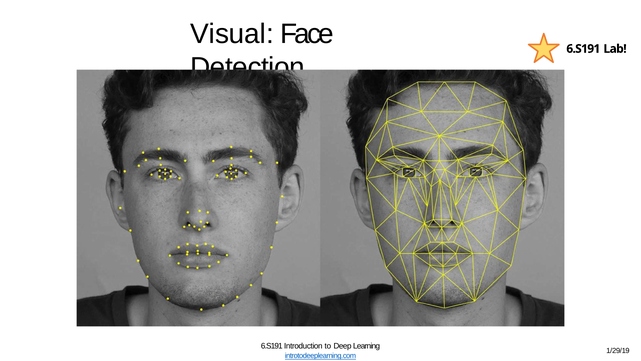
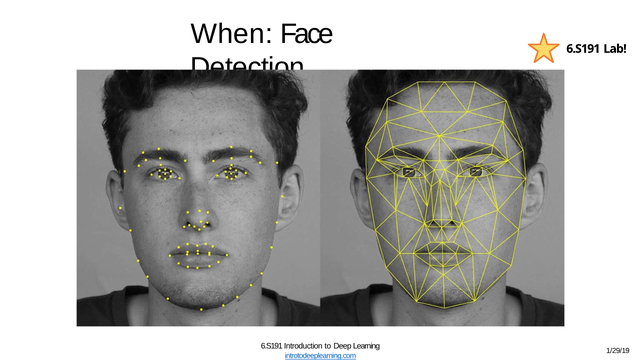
Visual: Visual -> When
